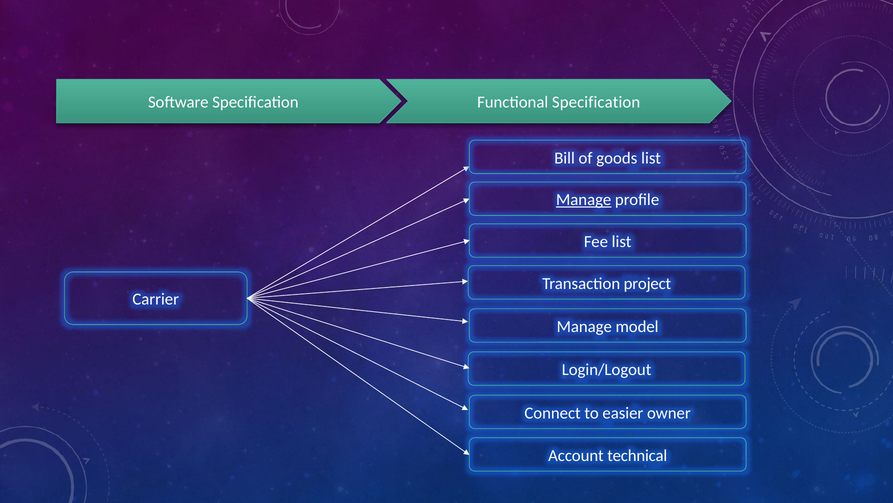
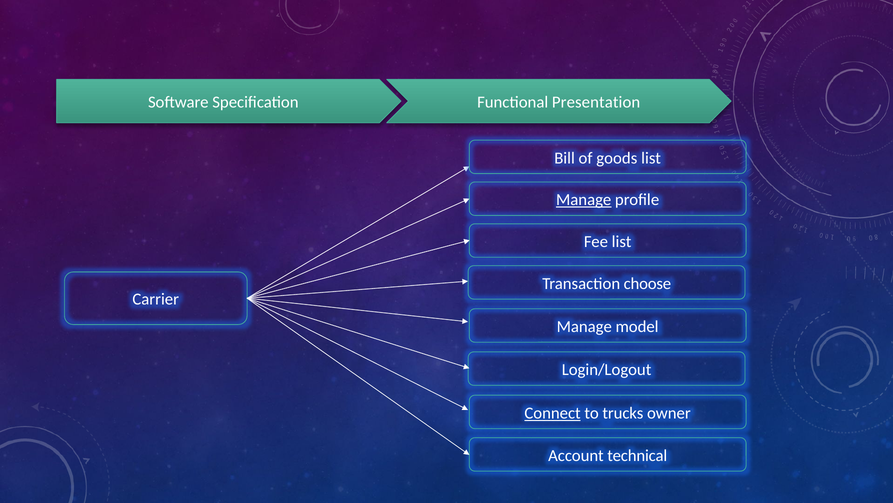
Functional Specification: Specification -> Presentation
project: project -> choose
Connect underline: none -> present
easier: easier -> trucks
